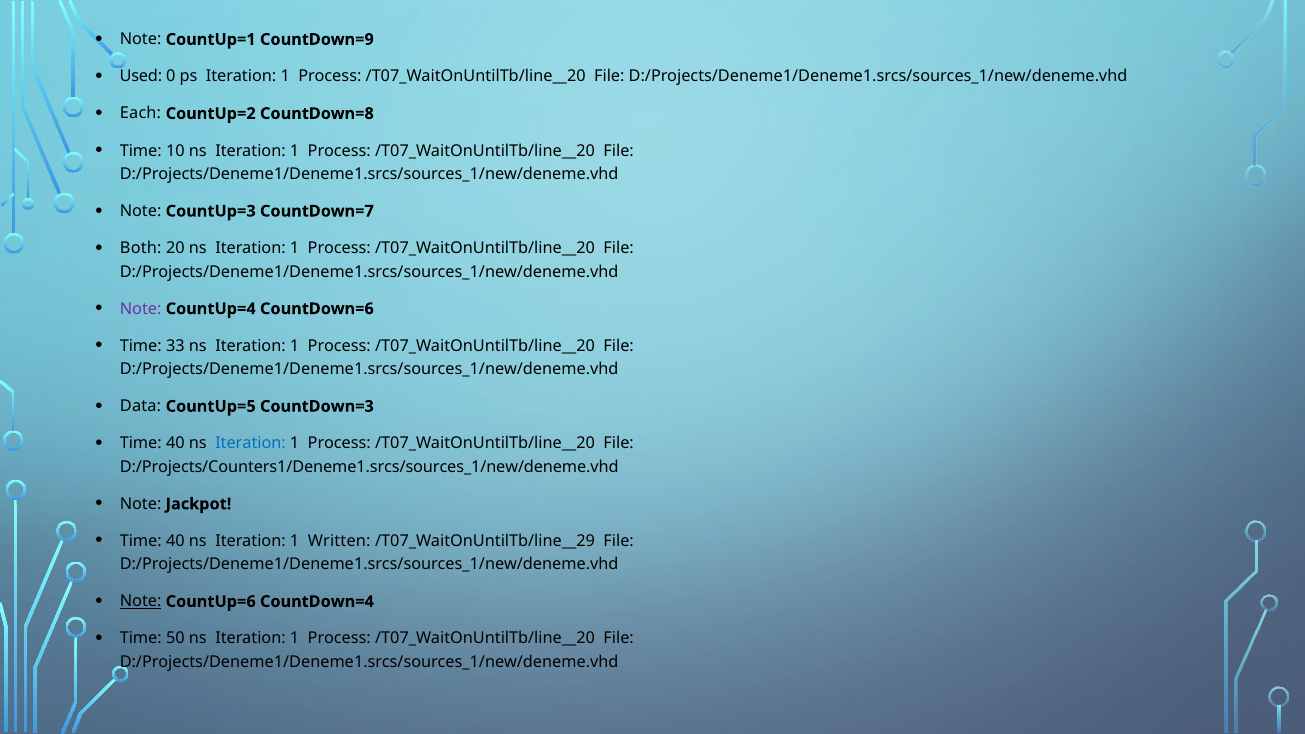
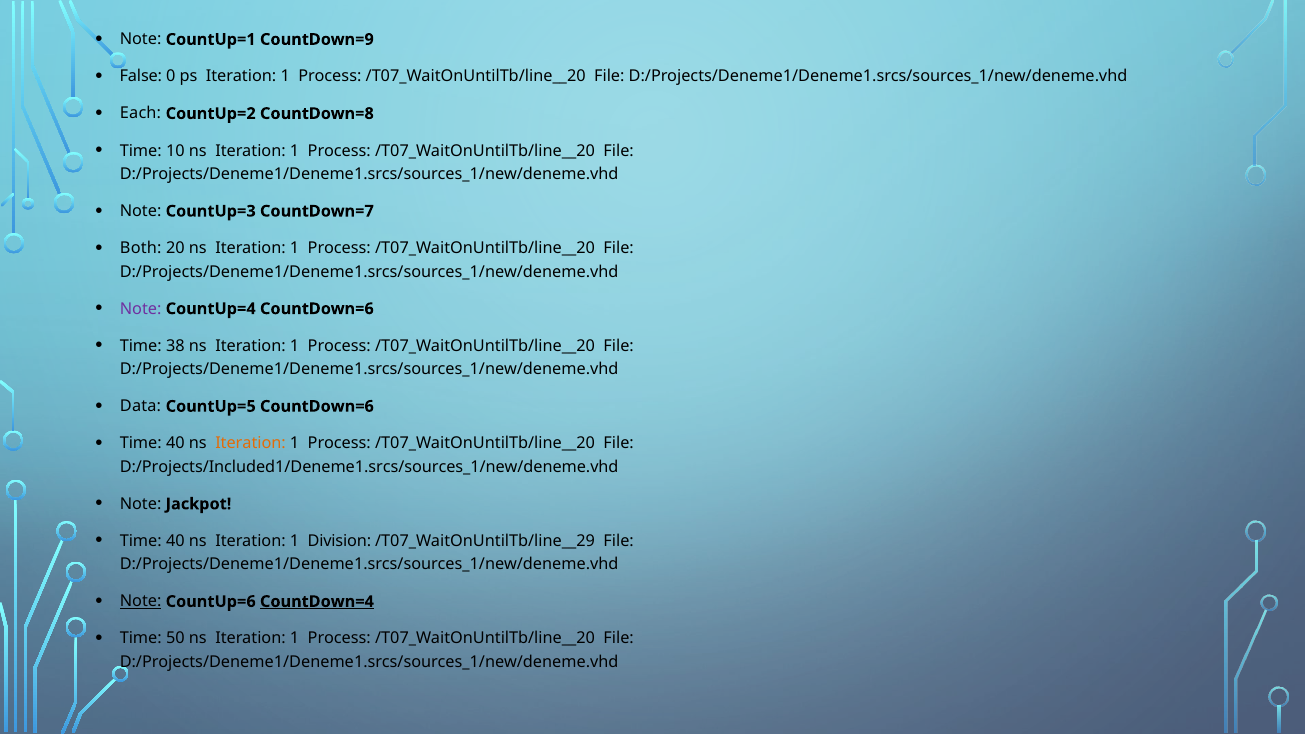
Used: Used -> False
33: 33 -> 38
CountUp=5 CountDown=3: CountDown=3 -> CountDown=6
Iteration at (250, 443) colour: blue -> orange
D:/Projects/Counters1/Deneme1.srcs/sources_1/new/deneme.vhd: D:/Projects/Counters1/Deneme1.srcs/sources_1/new/deneme.vhd -> D:/Projects/Included1/Deneme1.srcs/sources_1/new/deneme.vhd
Written: Written -> Division
CountDown=4 underline: none -> present
